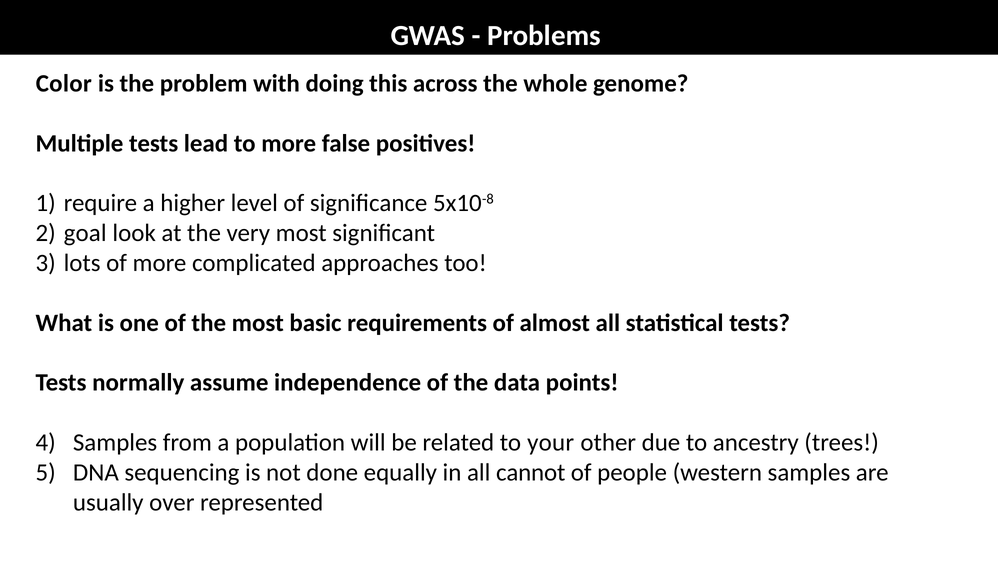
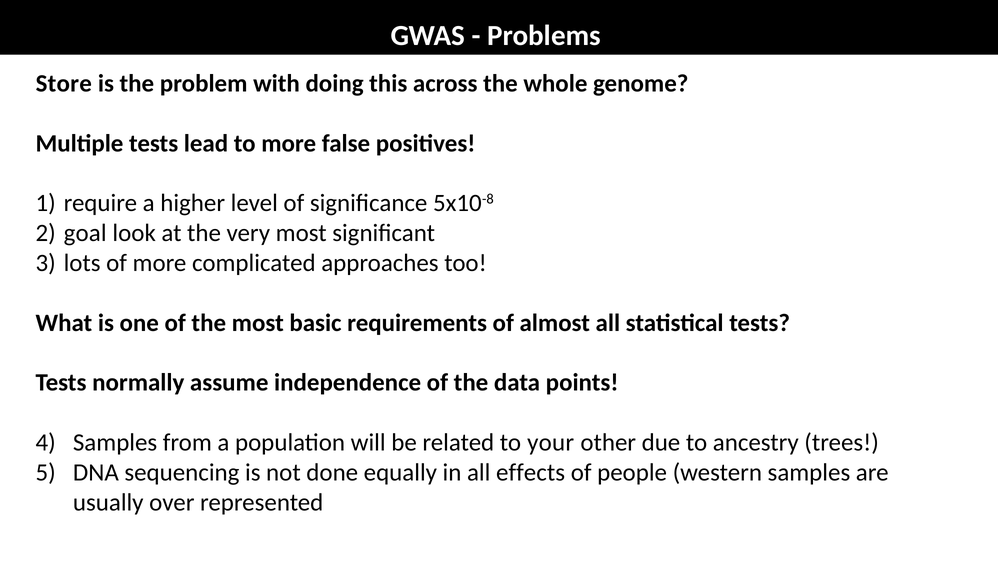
Color: Color -> Store
cannot: cannot -> effects
